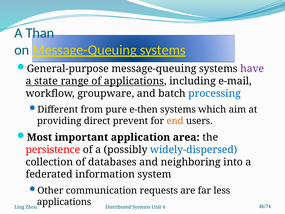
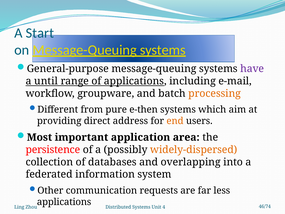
Than: Than -> Start
state: state -> until
processing colour: blue -> orange
prevent: prevent -> address
widely-dispersed colour: blue -> orange
neighboring: neighboring -> overlapping
